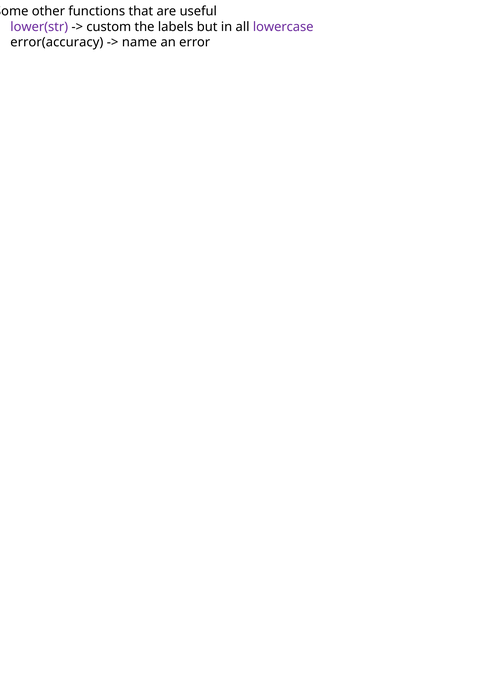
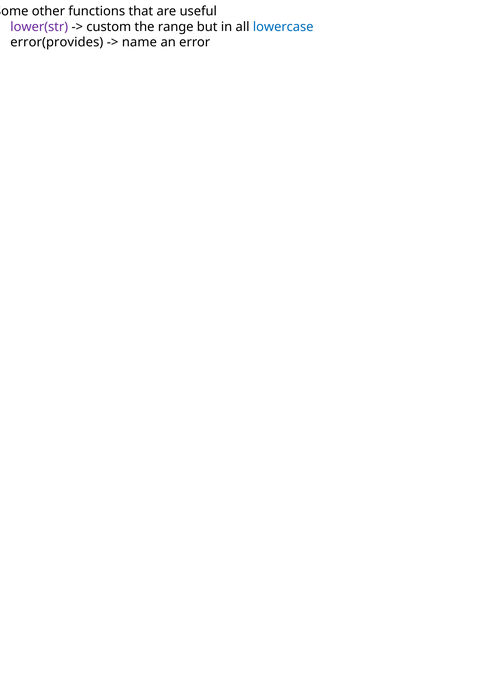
labels: labels -> range
lowercase colour: purple -> blue
error(accuracy: error(accuracy -> error(provides
